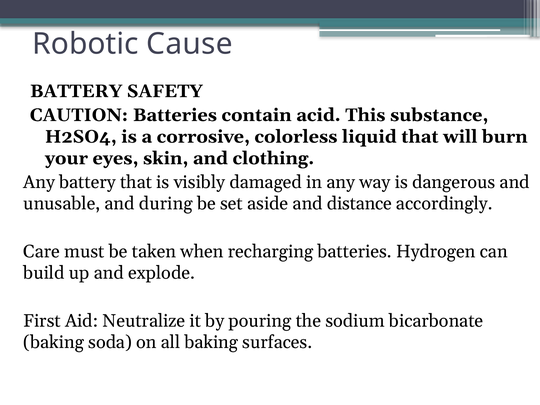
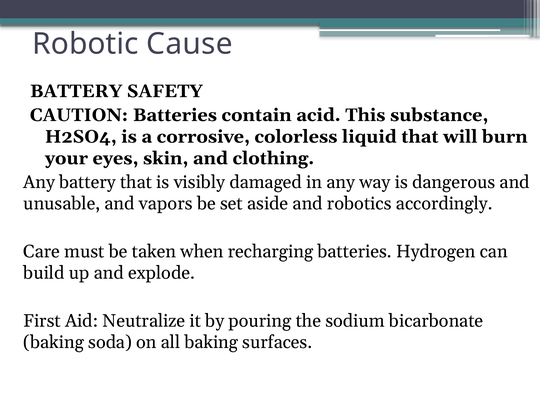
during: during -> vapors
distance: distance -> robotics
